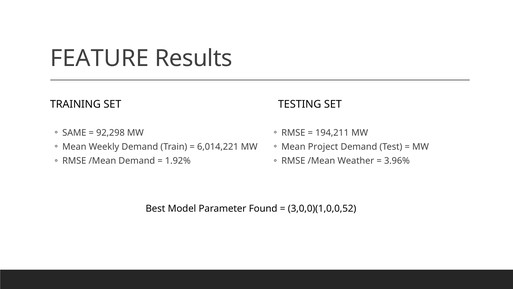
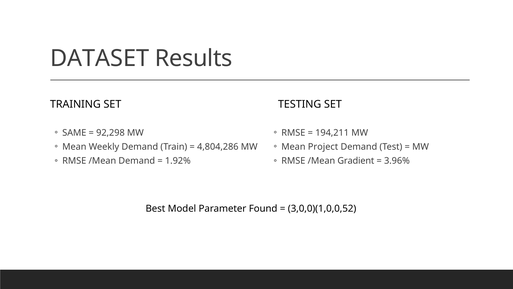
FEATURE: FEATURE -> DATASET
6,014,221: 6,014,221 -> 4,804,286
Weather: Weather -> Gradient
